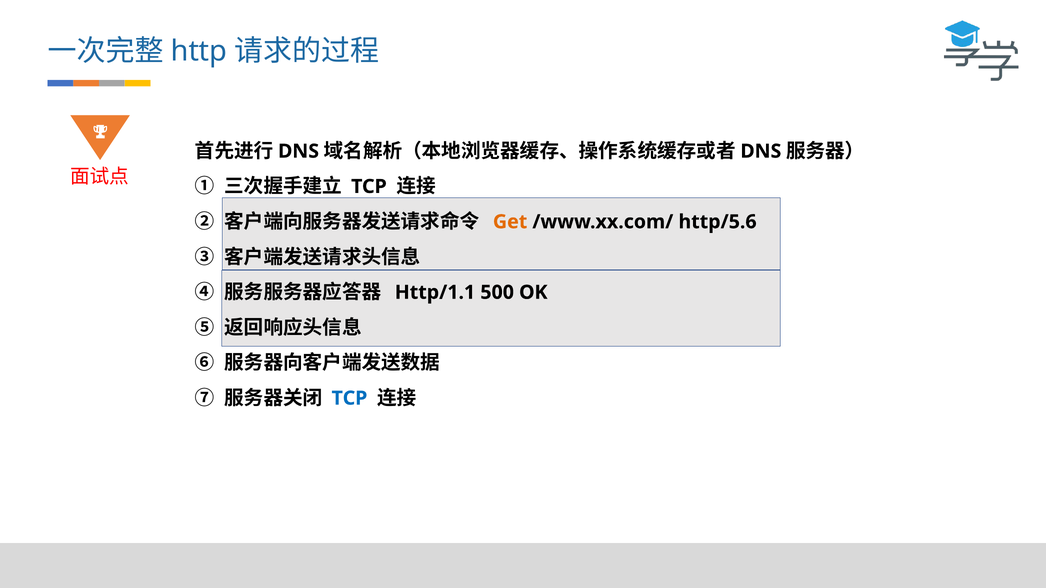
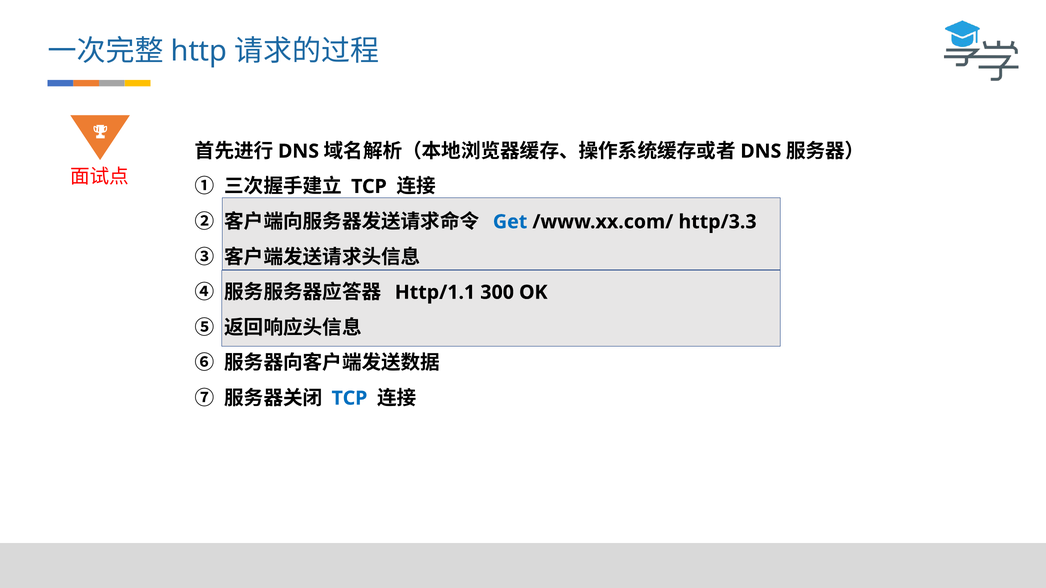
Get colour: orange -> blue
http/5.6: http/5.6 -> http/3.3
500: 500 -> 300
